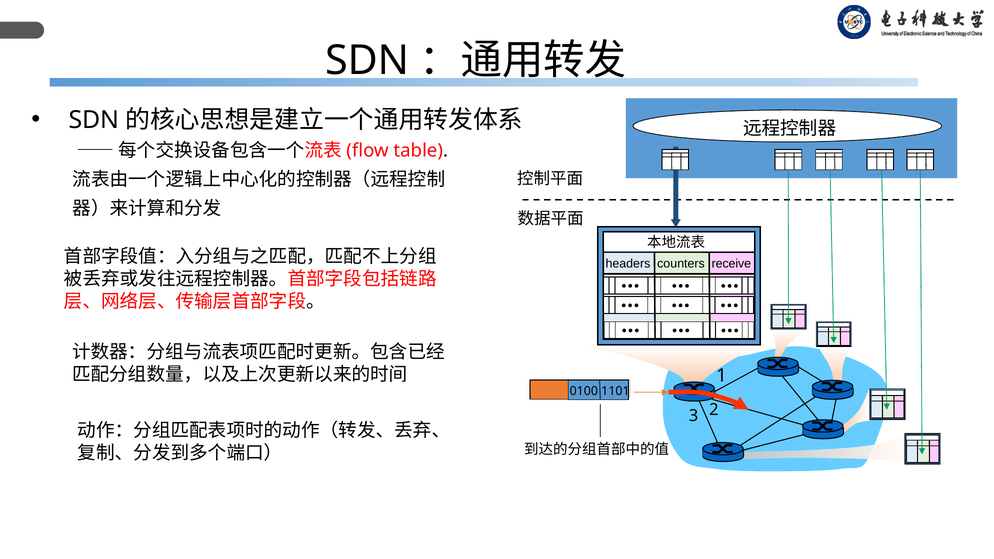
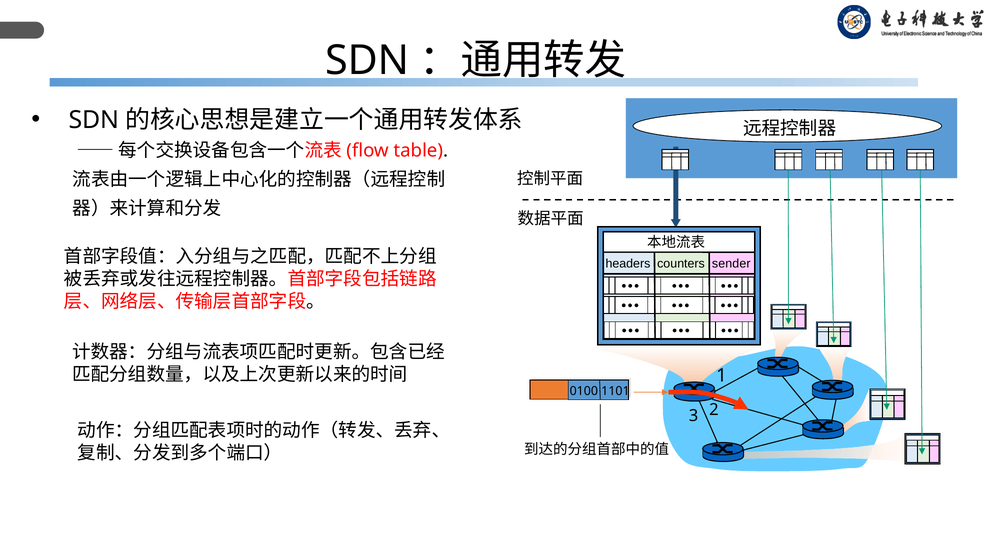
receive: receive -> sender
